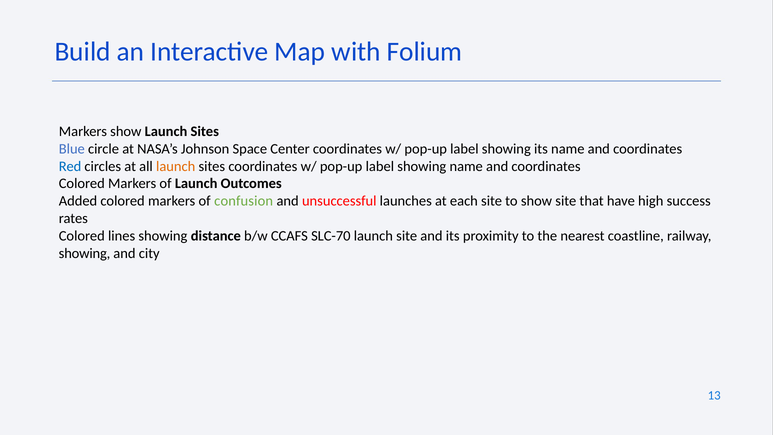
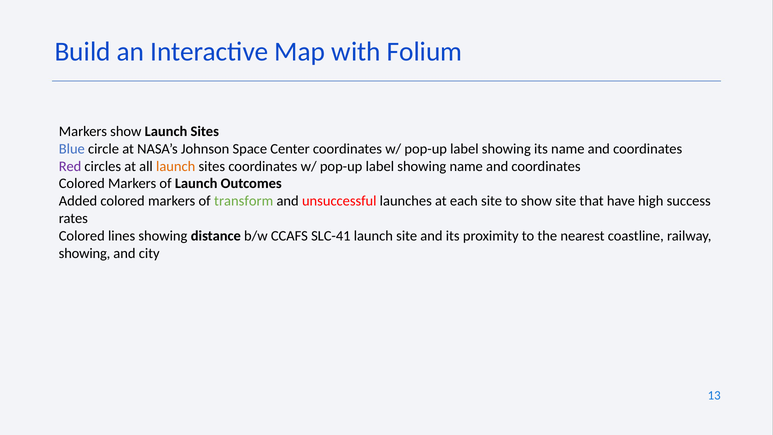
Red colour: blue -> purple
confusion: confusion -> transform
SLC-70: SLC-70 -> SLC-41
